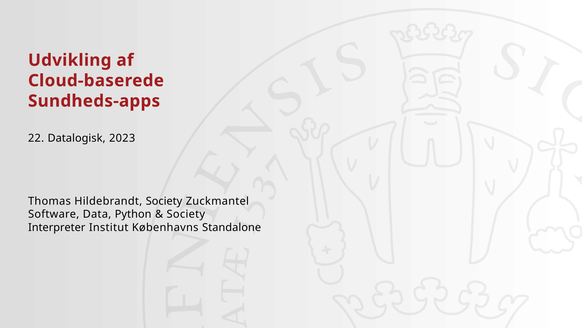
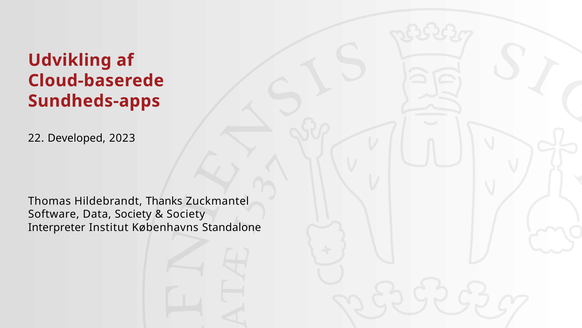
Datalogisk: Datalogisk -> Developed
Hildebrandt Society: Society -> Thanks
Data Python: Python -> Society
